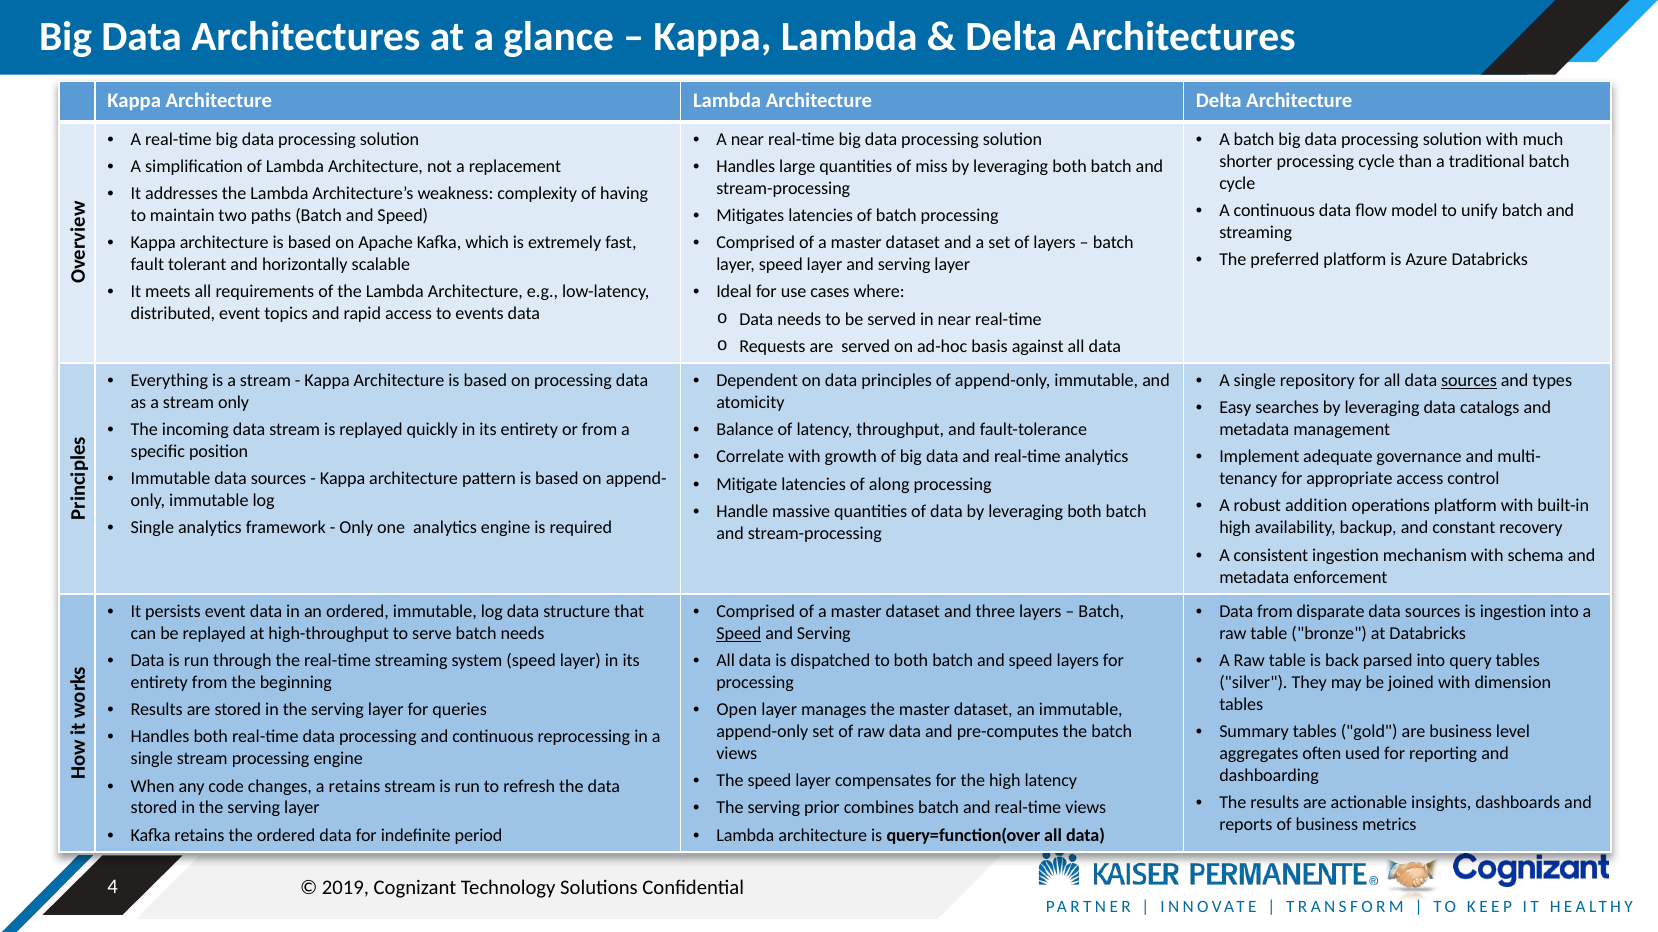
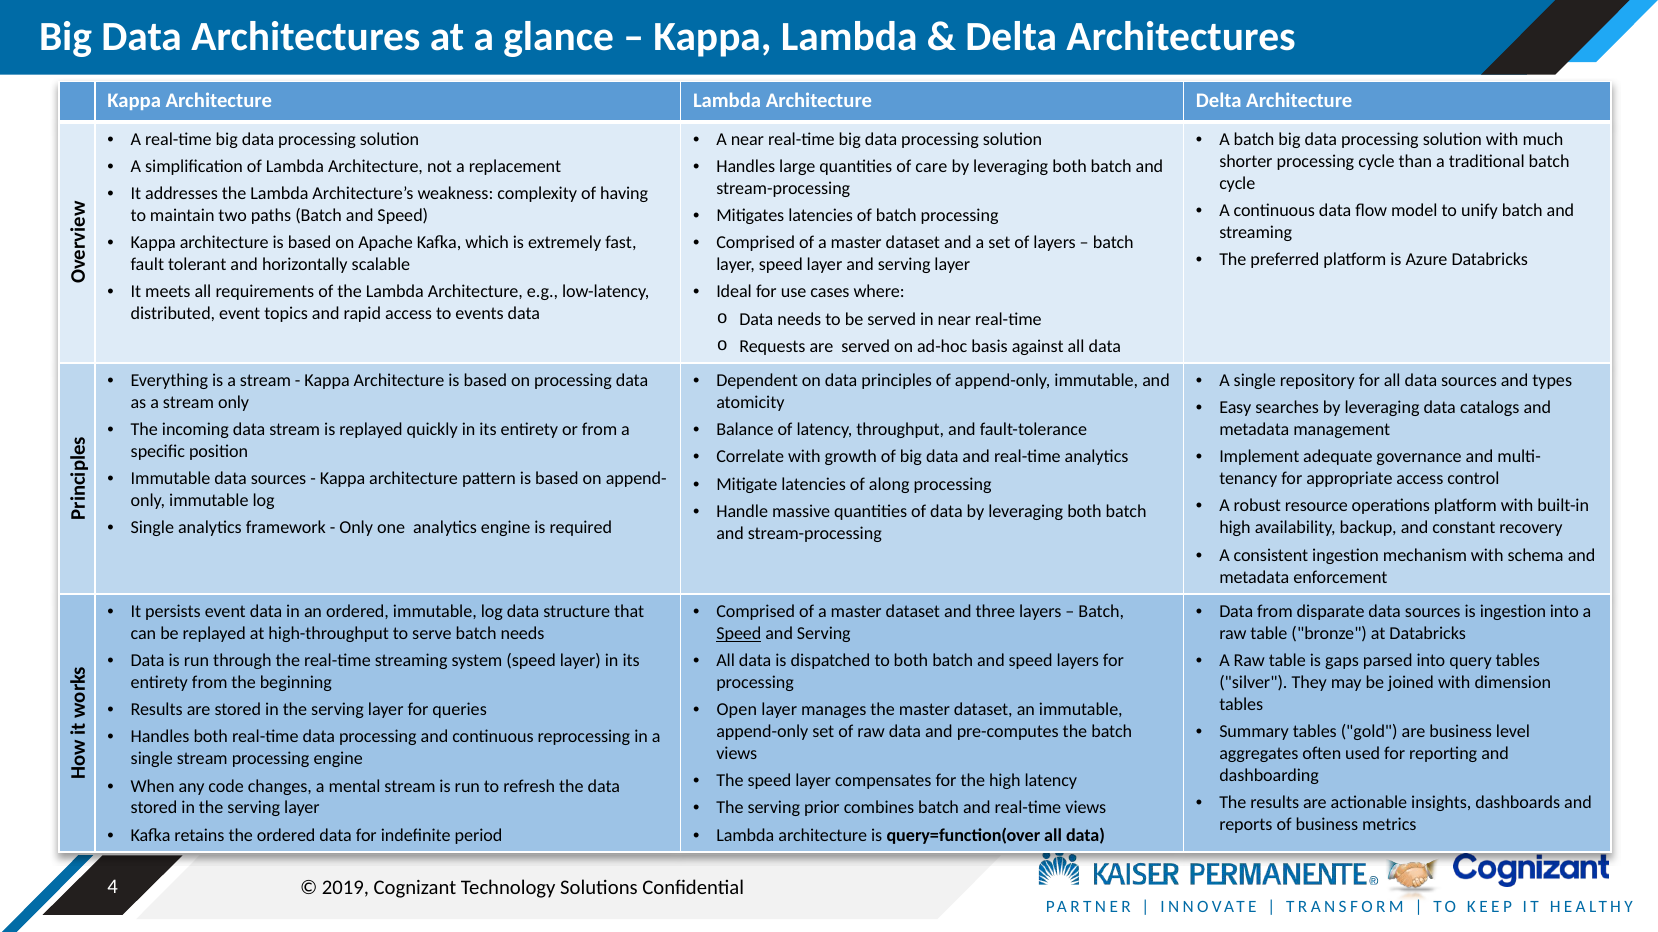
miss: miss -> care
sources at (1469, 381) underline: present -> none
addition: addition -> resource
back: back -> gaps
a retains: retains -> mental
